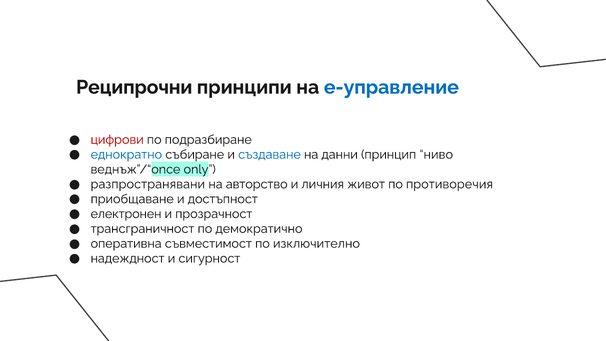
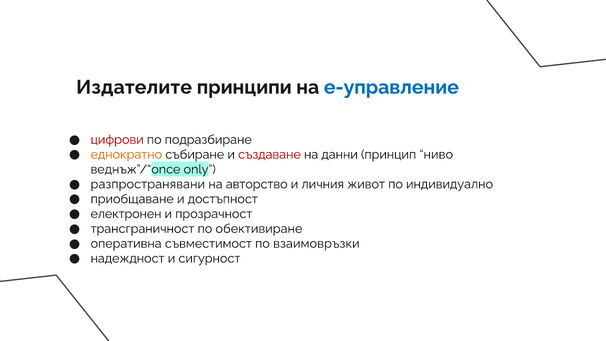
Реципрочни: Реципрочни -> Издателите
еднократно colour: blue -> orange
създаване colour: blue -> red
противоречия: противоречия -> индивидуално
демократично: демократично -> обективиране
изключително: изключително -> взаимовръзки
